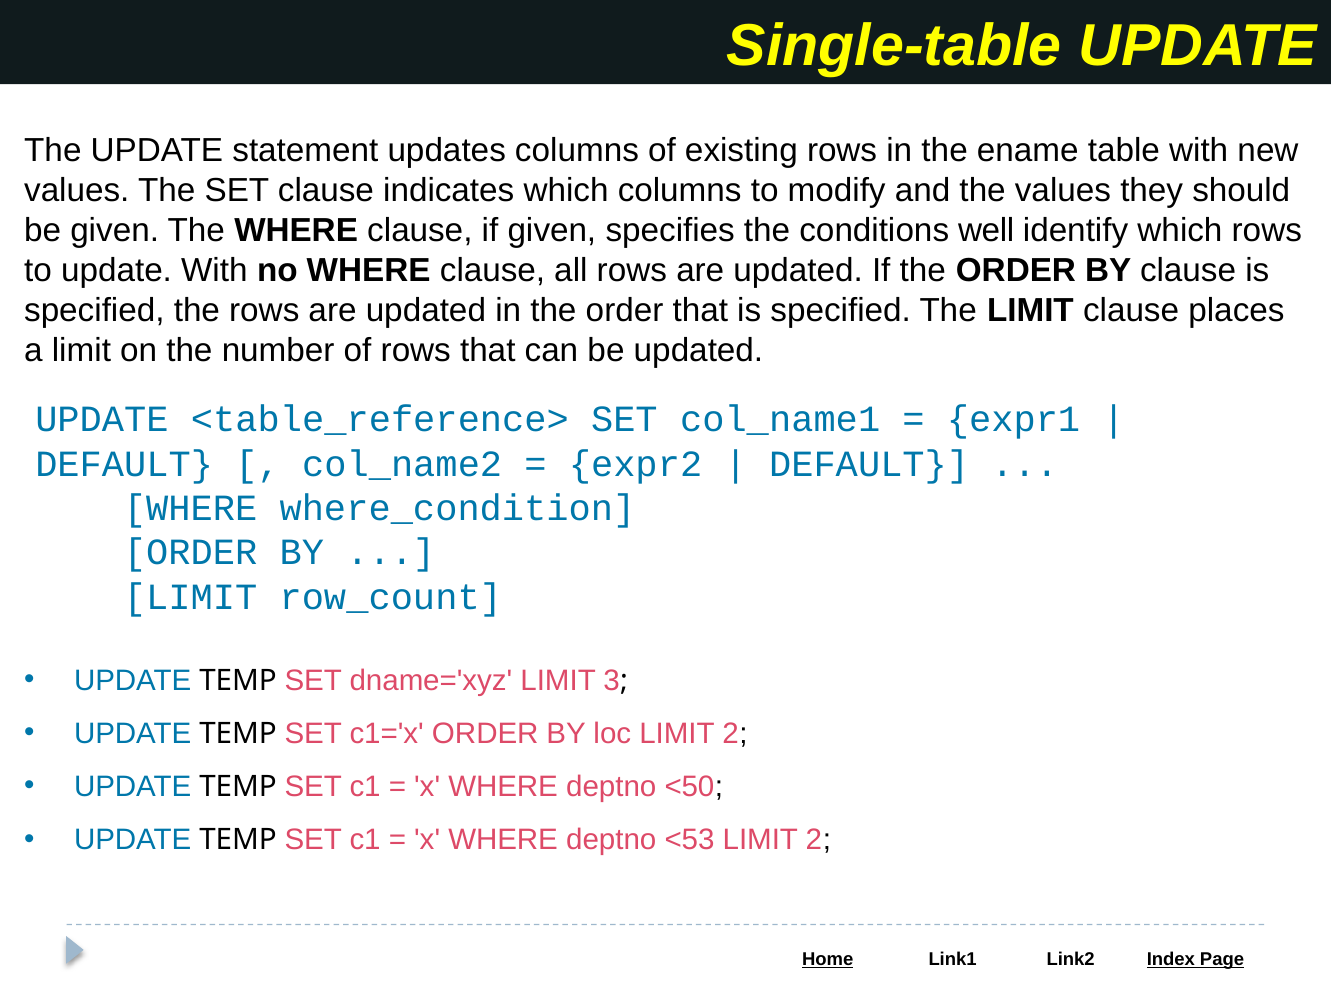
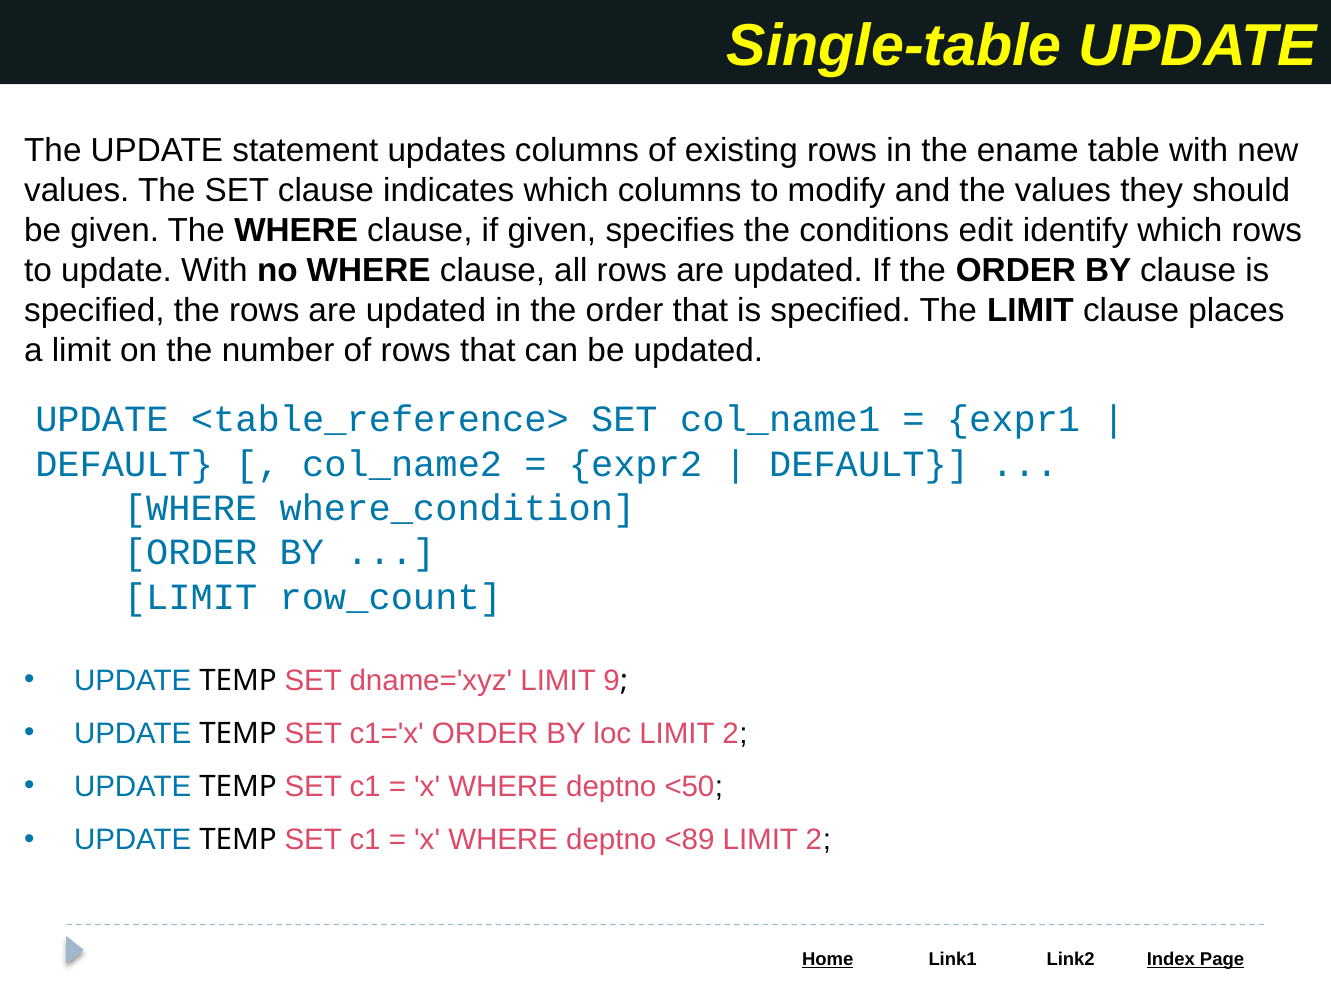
well: well -> edit
3: 3 -> 9
<53: <53 -> <89
